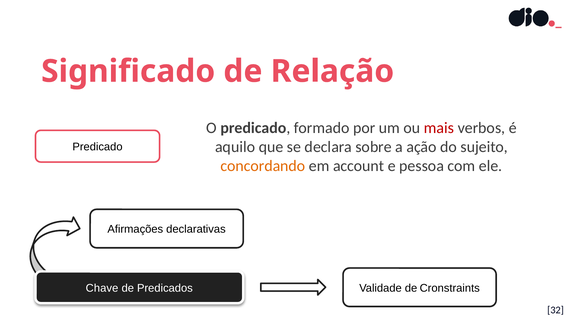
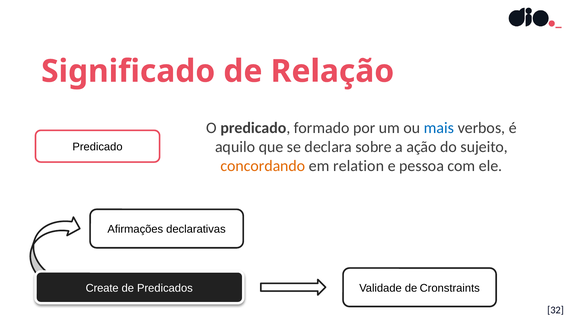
mais colour: red -> blue
account: account -> relation
Chave: Chave -> Create
